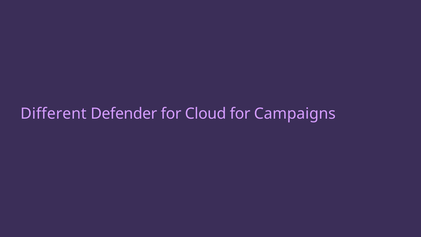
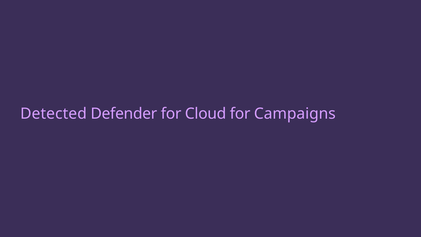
Different: Different -> Detected
